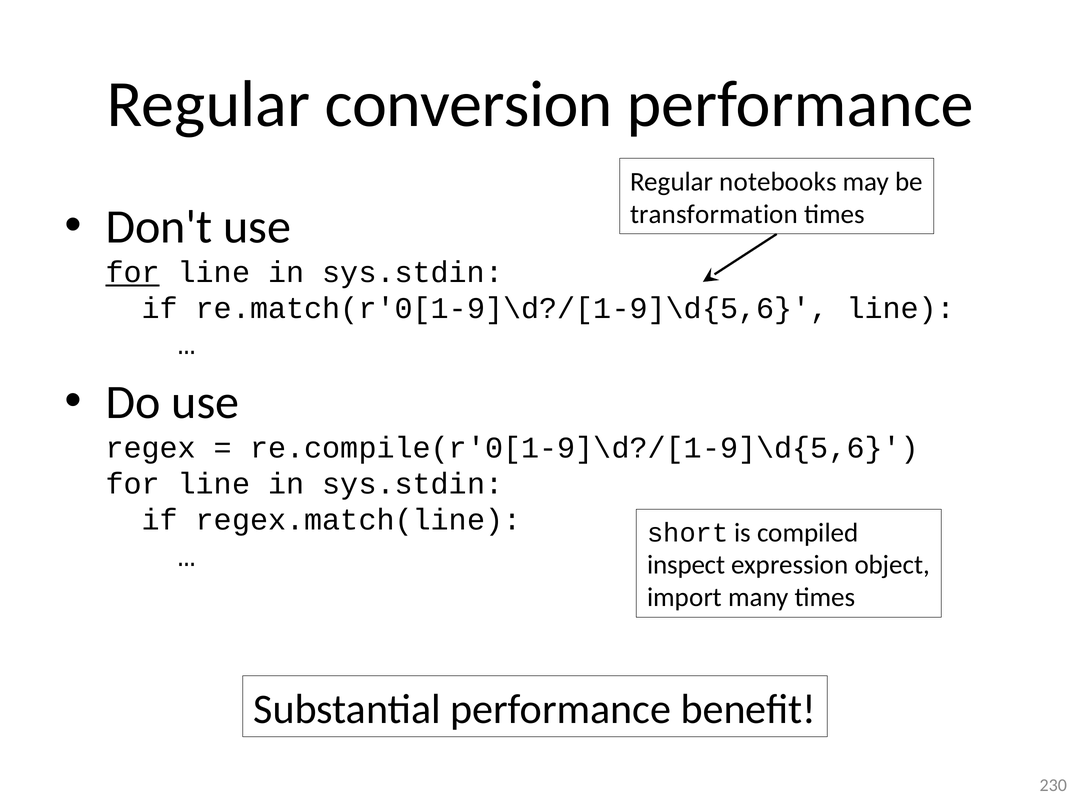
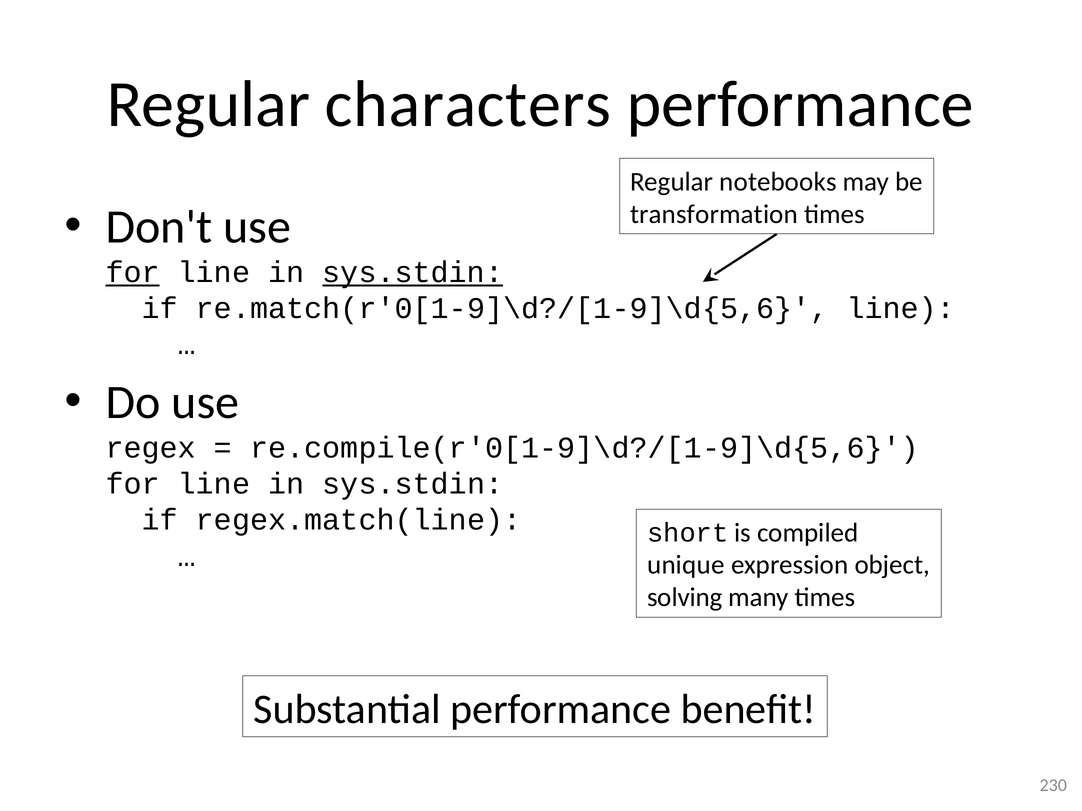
conversion: conversion -> characters
sys.stdin at (413, 273) underline: none -> present
inspect: inspect -> unique
import: import -> solving
